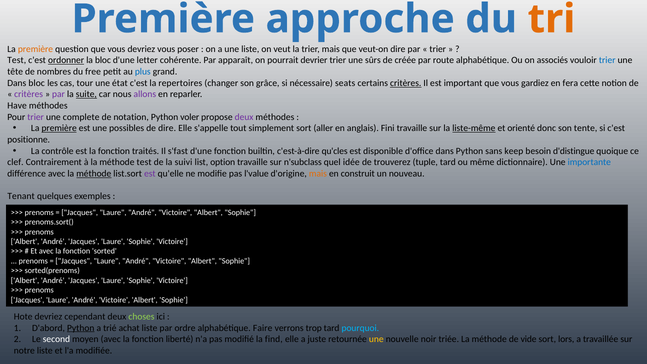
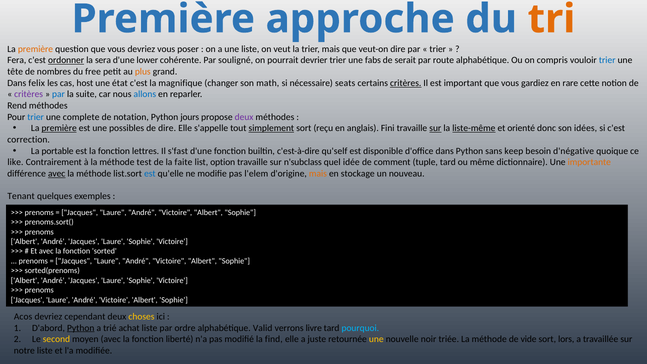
Test at (17, 60): Test -> Fera
la bloc: bloc -> sera
letter: letter -> lower
apparaît: apparaît -> souligné
sûrs: sûrs -> fabs
créée: créée -> serait
associés: associés -> compris
plus colour: blue -> orange
Dans bloc: bloc -> felix
tour: tour -> host
repertoires: repertoires -> magnifique
grâce: grâce -> math
fera: fera -> rare
par at (59, 94) colour: purple -> blue
suite underline: present -> none
allons colour: purple -> blue
Have: Have -> Rend
trier at (36, 117) colour: purple -> blue
voler: voler -> jours
simplement underline: none -> present
aller: aller -> reçu
sur at (435, 128) underline: none -> present
tente: tente -> idées
positionne: positionne -> correction
contrôle: contrôle -> portable
traités: traités -> lettres
qu'cles: qu'cles -> qu'self
d'distingue: d'distingue -> d'négative
clef: clef -> like
suivi: suivi -> faite
trouverez: trouverez -> comment
importante colour: blue -> orange
avec at (57, 174) underline: none -> present
méthode at (94, 174) underline: present -> none
est at (150, 174) colour: purple -> blue
l'value: l'value -> l'elem
construit: construit -> stockage
Hote: Hote -> Acos
choses colour: light green -> yellow
Faire: Faire -> Valid
trop: trop -> livre
second colour: white -> yellow
